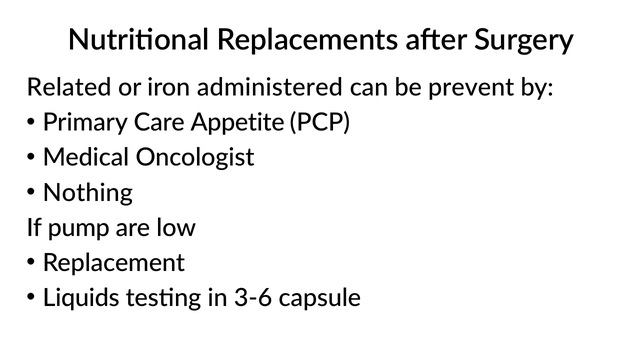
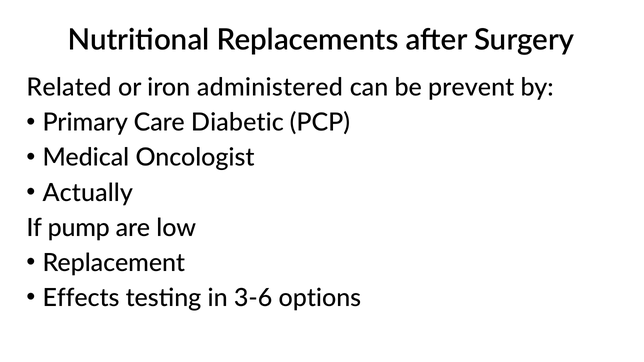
Appetite: Appetite -> Diabetic
Nothing: Nothing -> Actually
Liquids: Liquids -> Effects
capsule: capsule -> options
